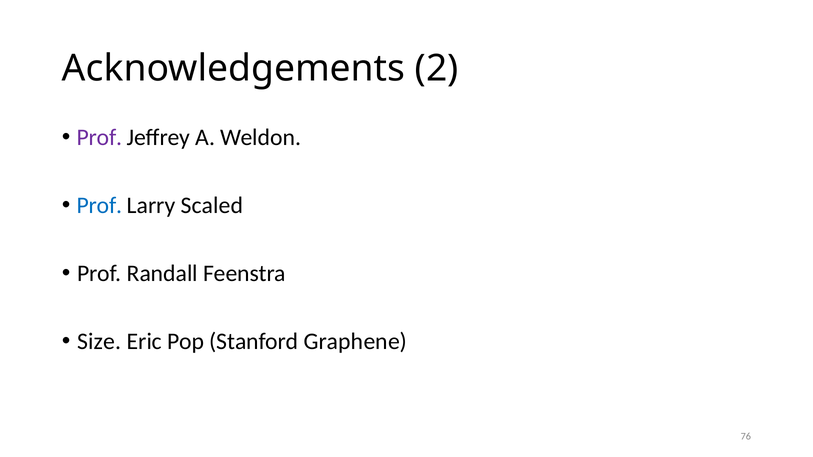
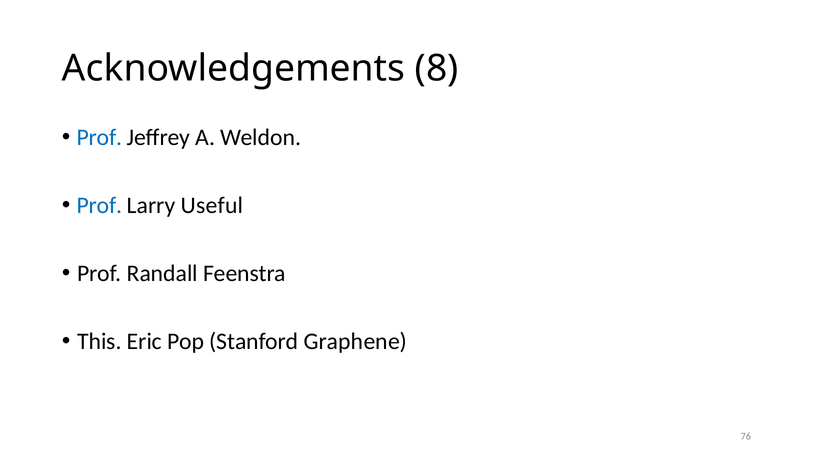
2: 2 -> 8
Prof at (99, 137) colour: purple -> blue
Scaled: Scaled -> Useful
Size: Size -> This
